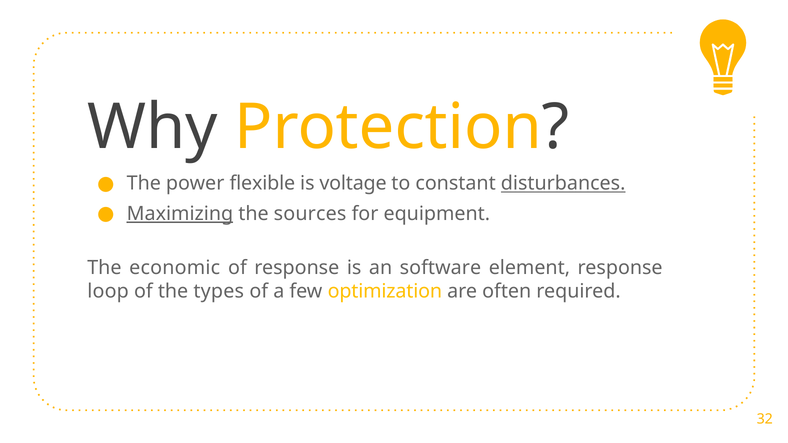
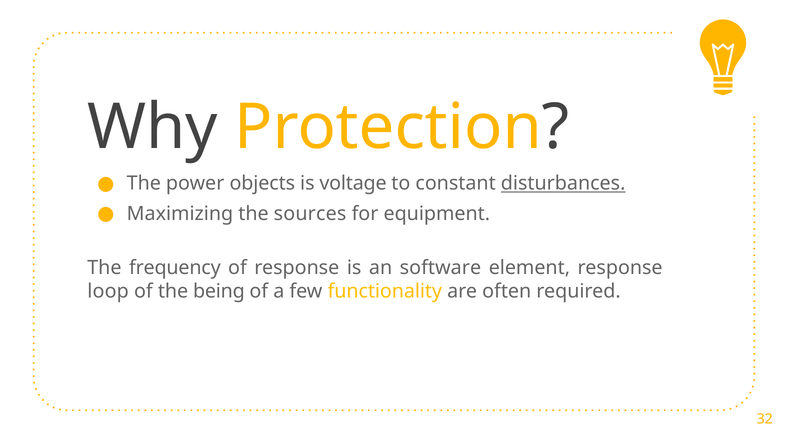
flexible: flexible -> objects
Maximizing underline: present -> none
economic: economic -> frequency
types: types -> being
optimization: optimization -> functionality
